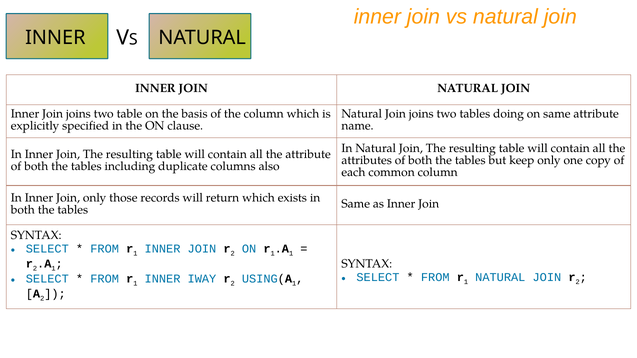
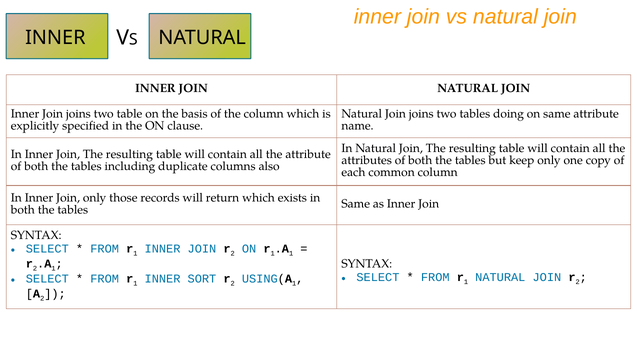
IWAY: IWAY -> SORT
